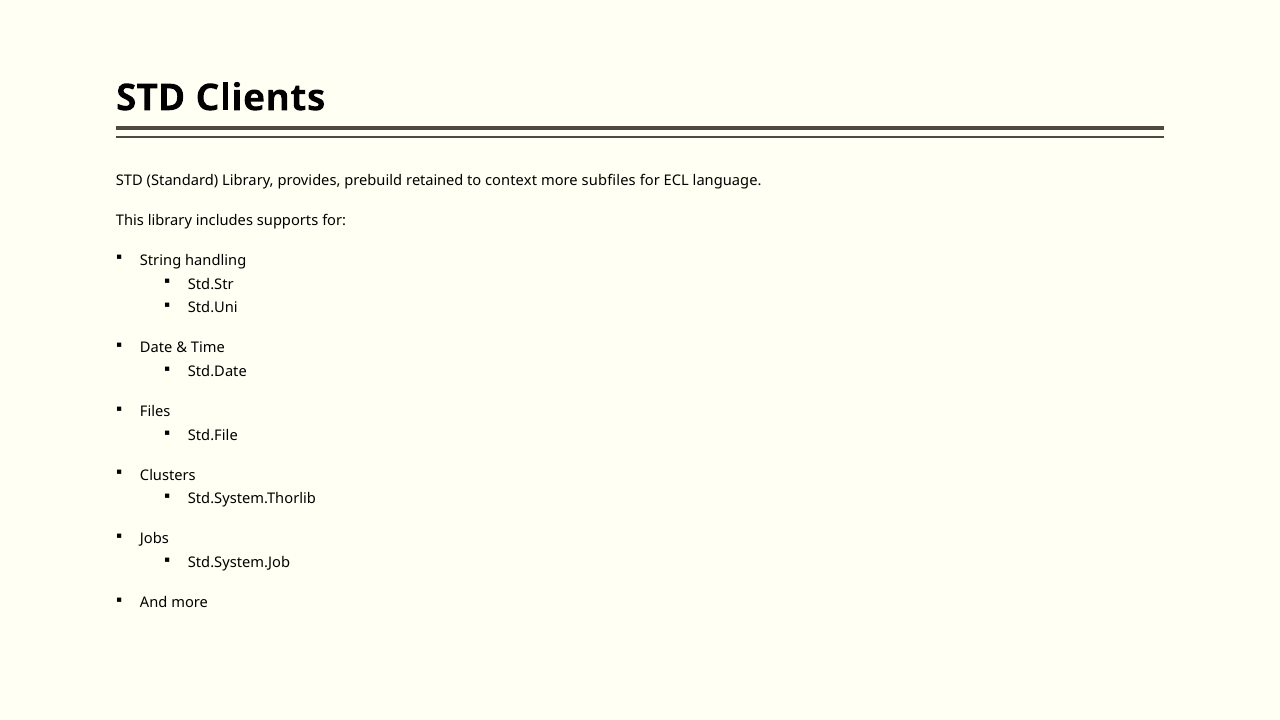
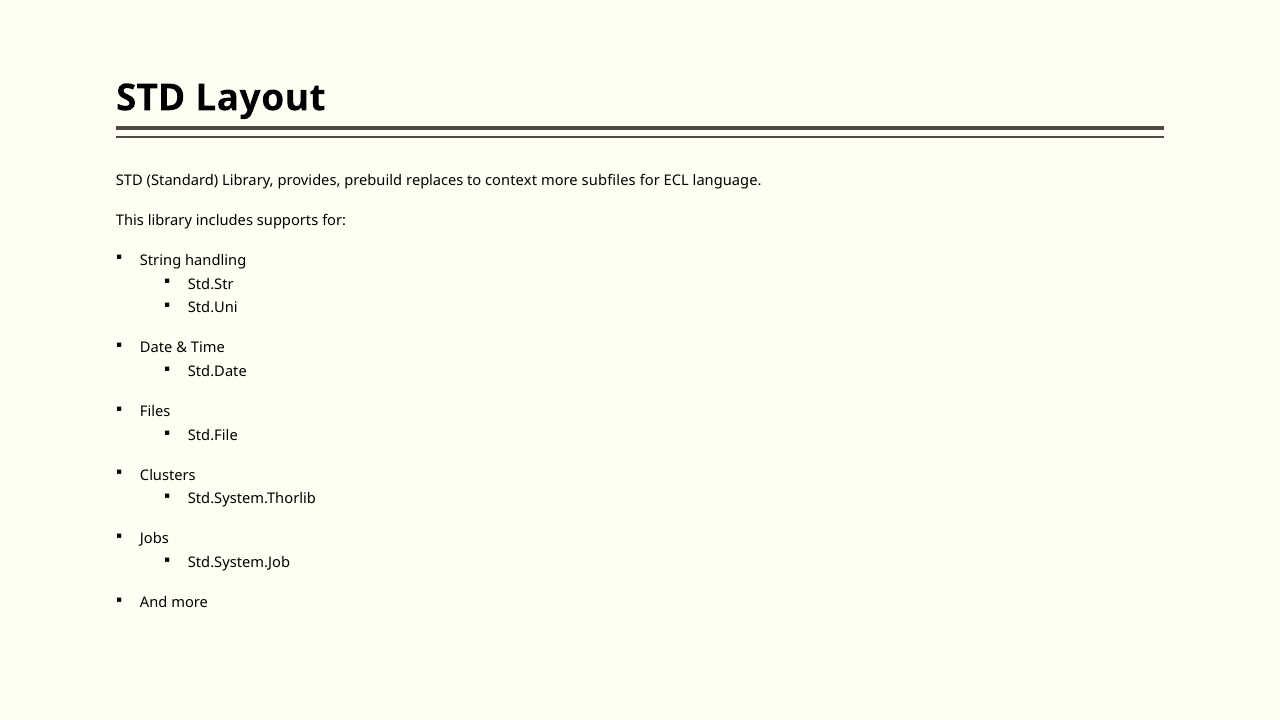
Clients: Clients -> Layout
retained: retained -> replaces
